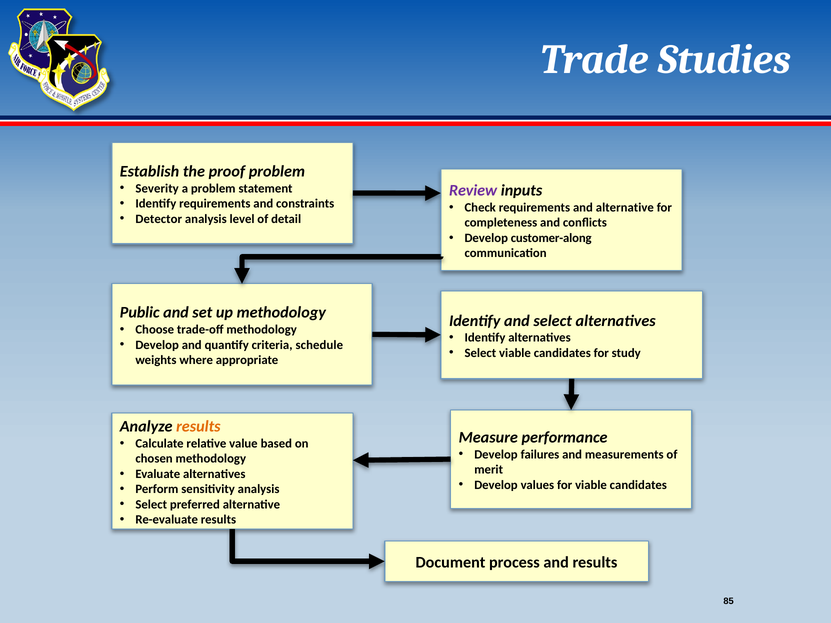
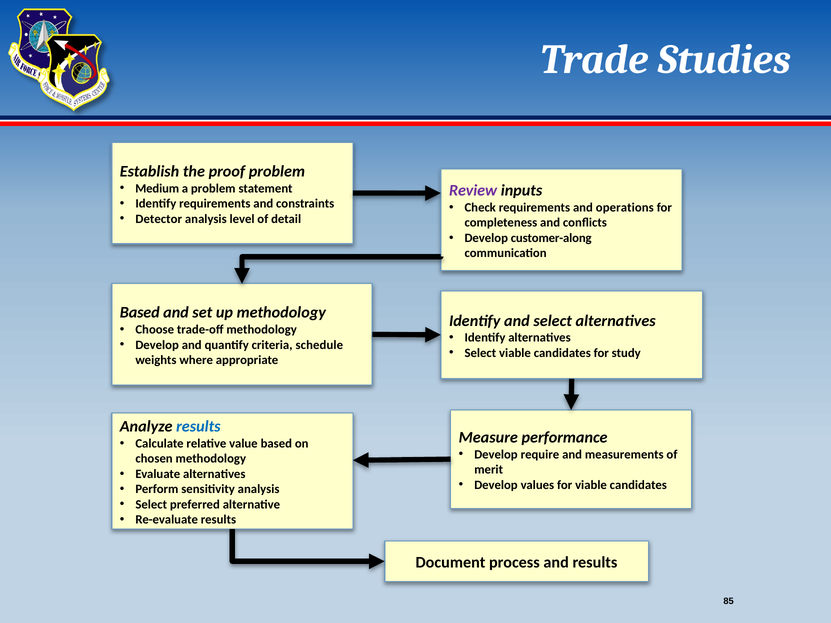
Severity: Severity -> Medium
and alternative: alternative -> operations
Public at (140, 313): Public -> Based
results at (198, 427) colour: orange -> blue
failures: failures -> require
